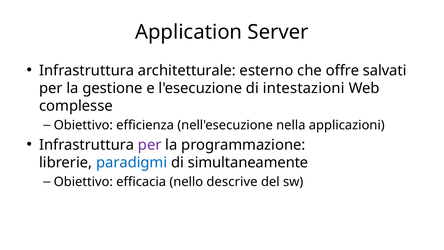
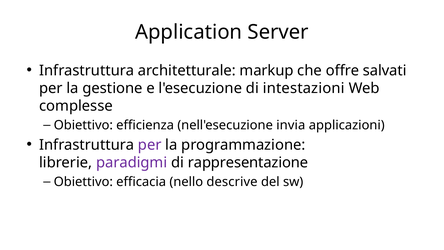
esterno: esterno -> markup
nella: nella -> invia
paradigmi colour: blue -> purple
simultaneamente: simultaneamente -> rappresentazione
